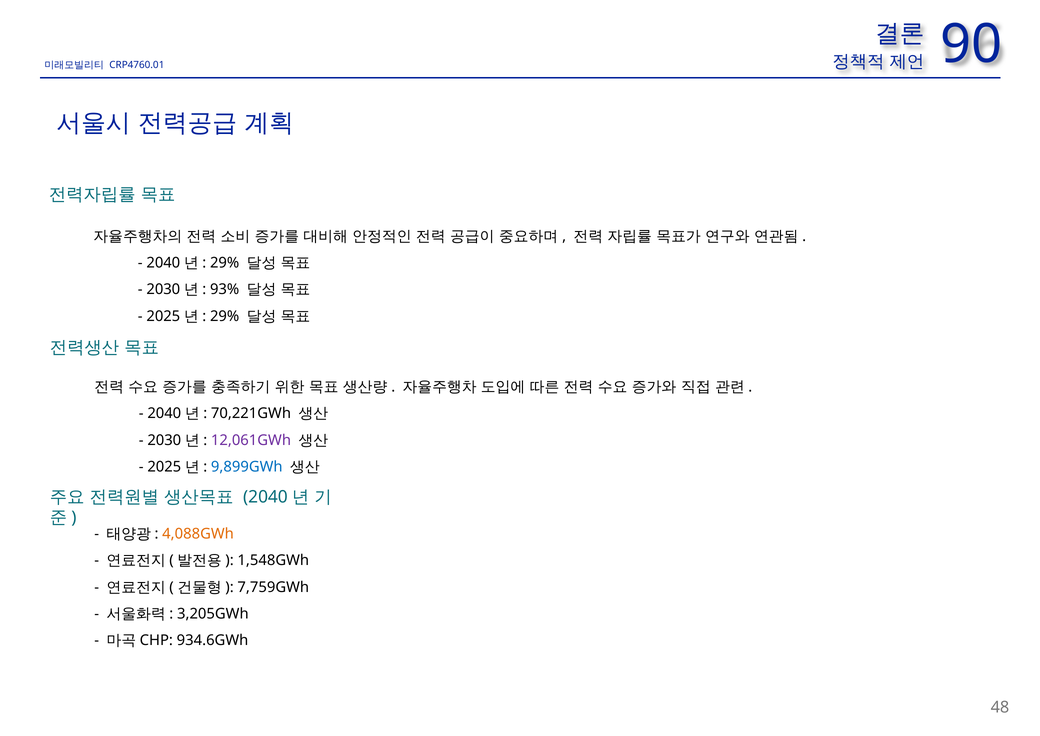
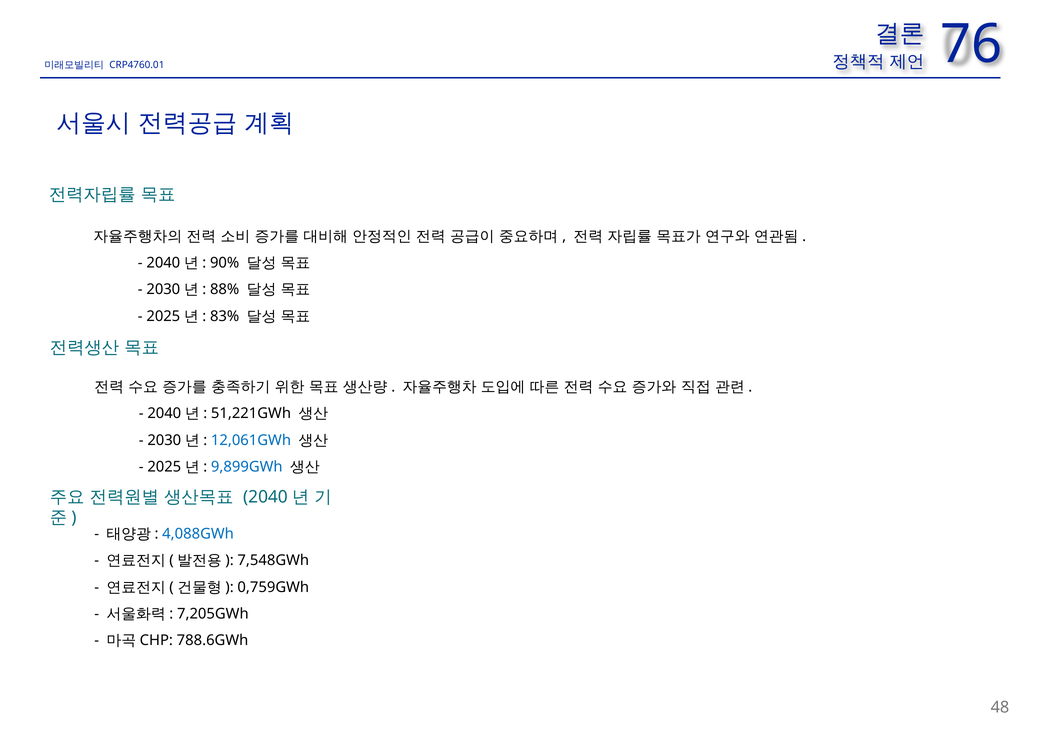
90: 90 -> 76
29% at (225, 263): 29% -> 90%
93%: 93% -> 88%
29% at (225, 316): 29% -> 83%
70,221GWh: 70,221GWh -> 51,221GWh
12,061GWh colour: purple -> blue
4,088GWh colour: orange -> blue
1,548GWh: 1,548GWh -> 7,548GWh
7,759GWh: 7,759GWh -> 0,759GWh
3,205GWh: 3,205GWh -> 7,205GWh
934.6GWh: 934.6GWh -> 788.6GWh
